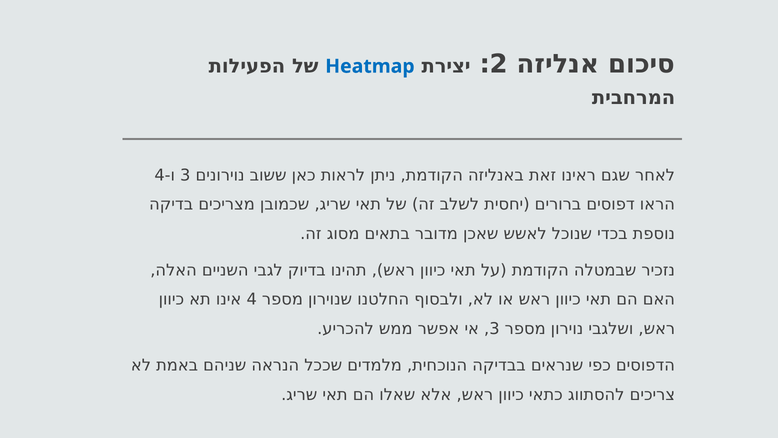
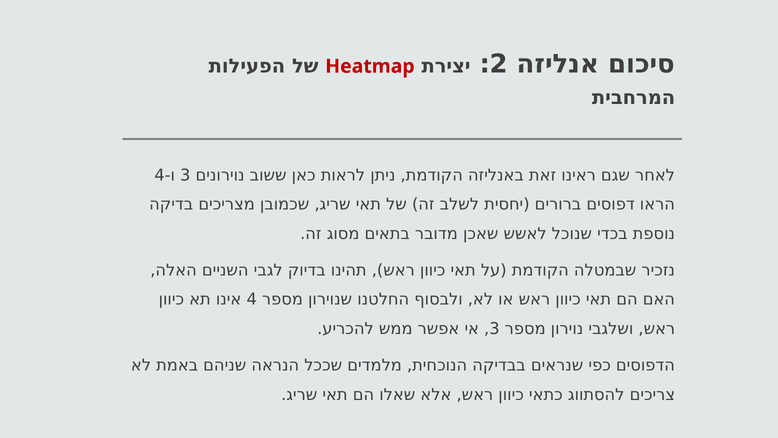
Heatmap colour: blue -> red
